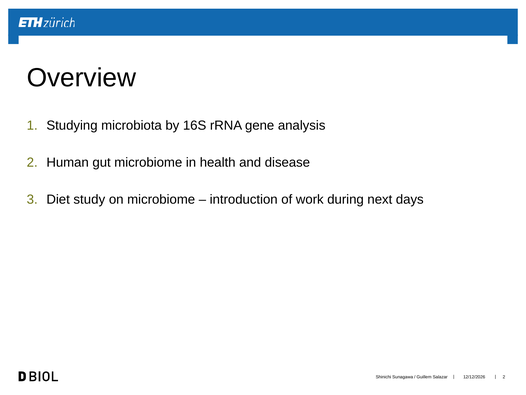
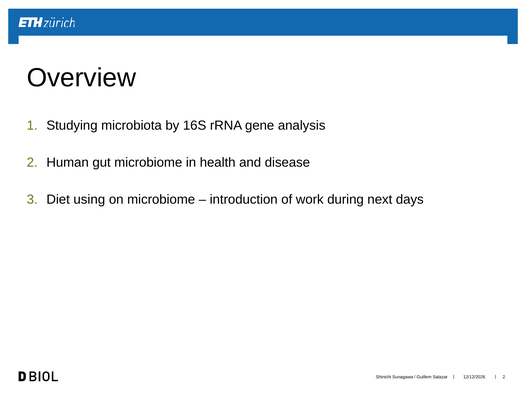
study: study -> using
